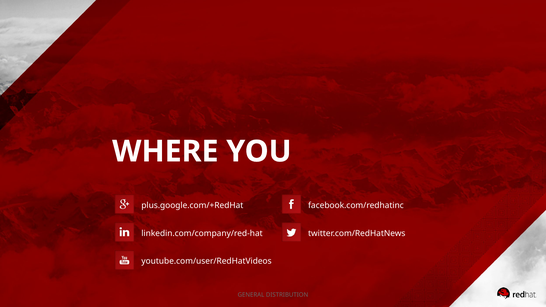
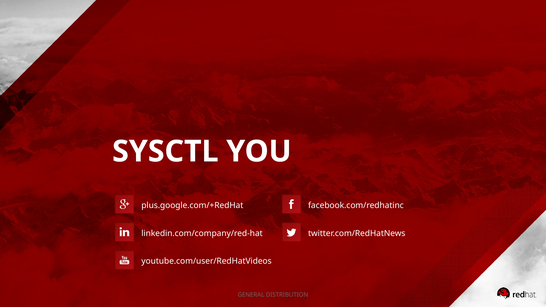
WHERE: WHERE -> SYSCTL
